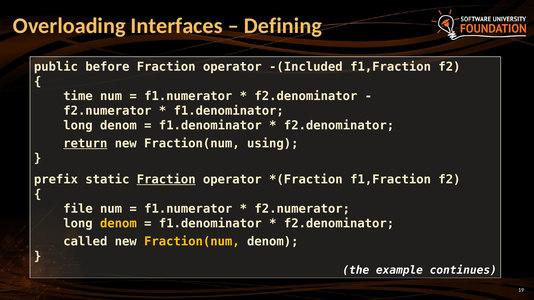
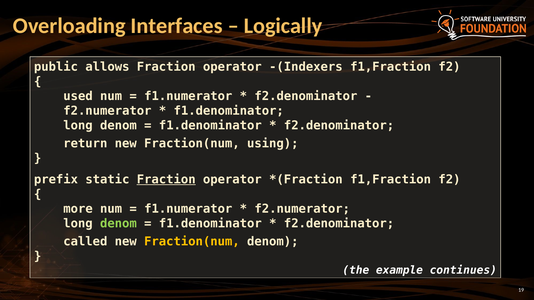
Defining: Defining -> Logically
before: before -> allows
-(Included: -(Included -> -(Indexers
time: time -> used
return underline: present -> none
file: file -> more
denom at (118, 224) colour: yellow -> light green
